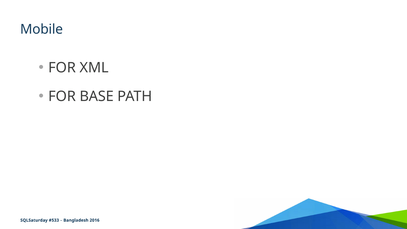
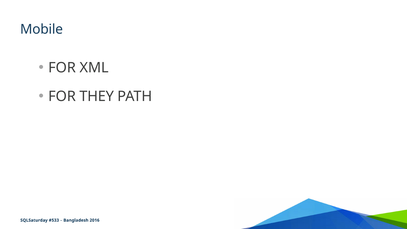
BASE: BASE -> THEY
